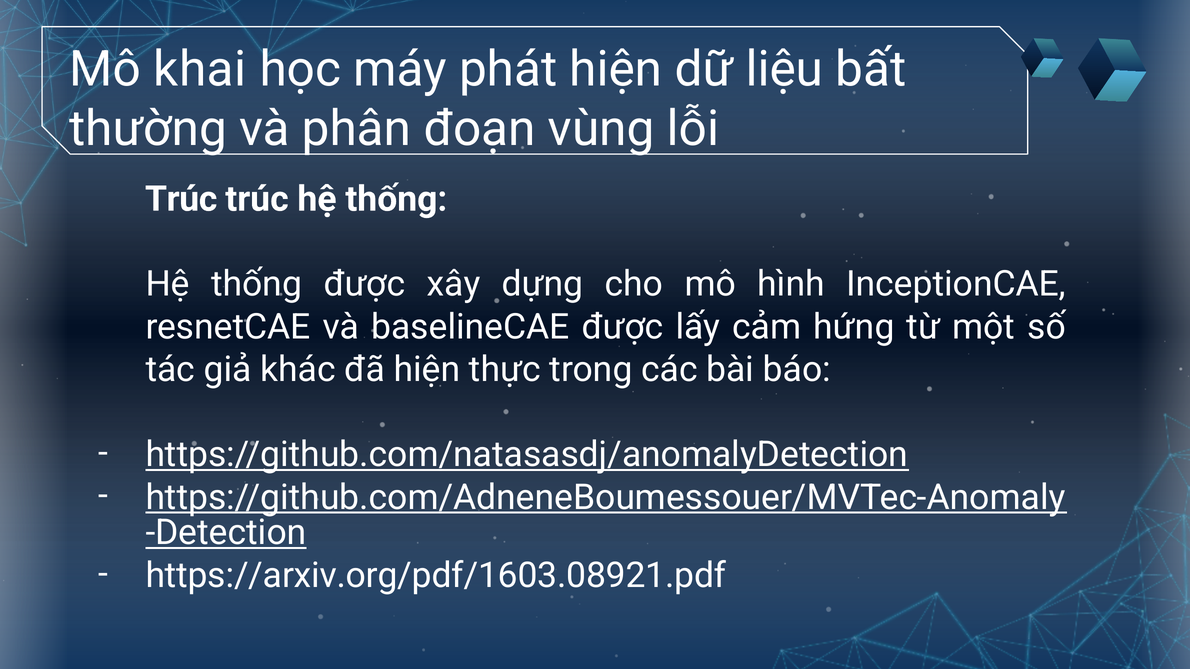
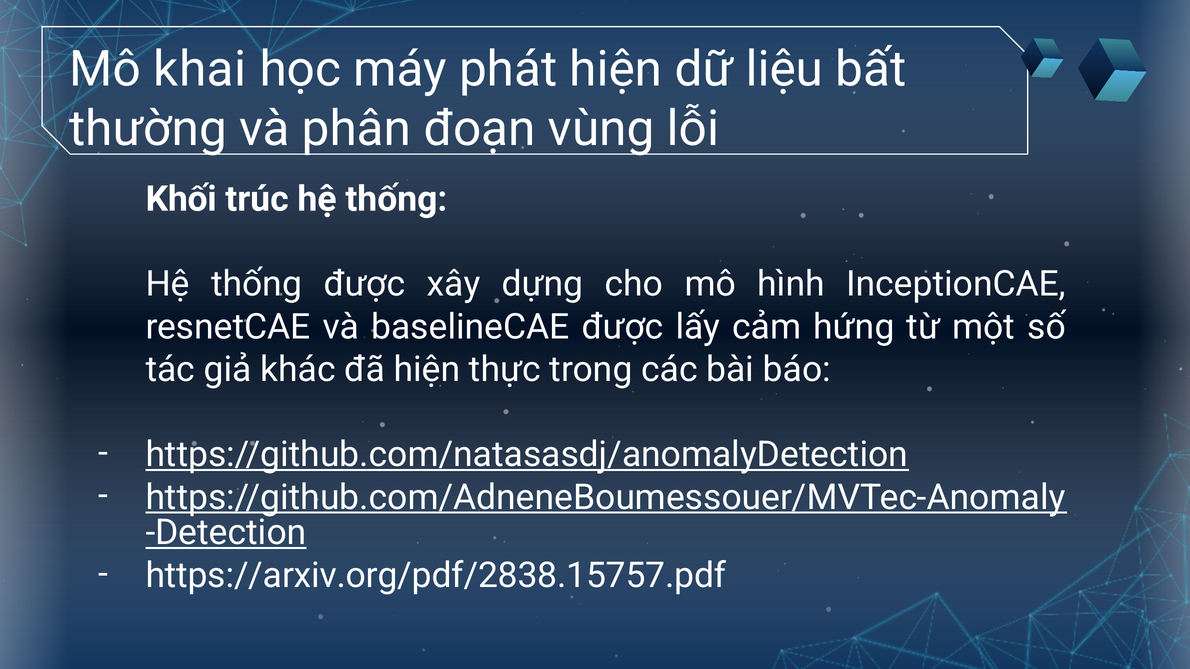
Trúc at (181, 199): Trúc -> Khối
https://arxiv.org/pdf/1603.08921.pdf: https://arxiv.org/pdf/1603.08921.pdf -> https://arxiv.org/pdf/2838.15757.pdf
